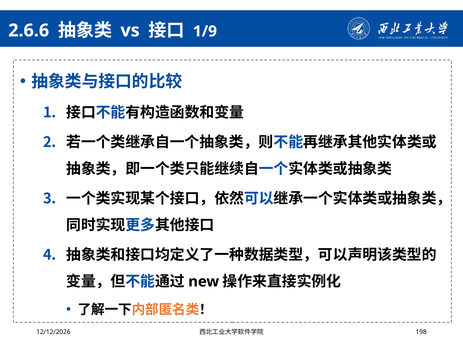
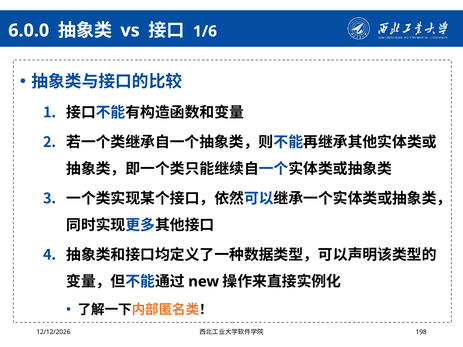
2.6.6: 2.6.6 -> 6.0.0
1/9: 1/9 -> 1/6
